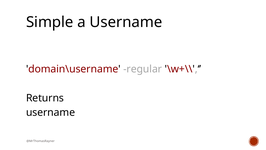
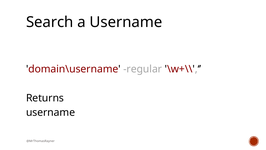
Simple: Simple -> Search
